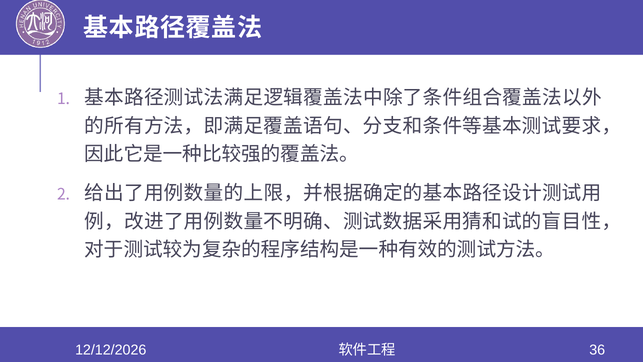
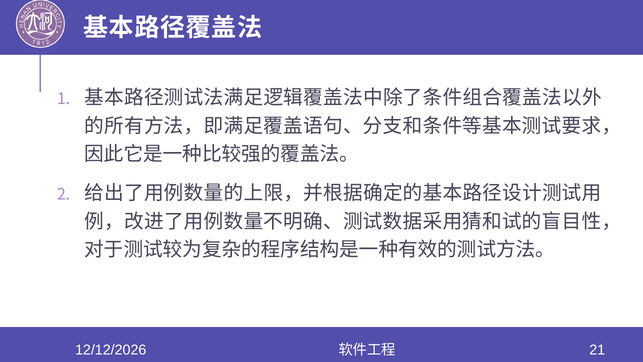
36: 36 -> 21
